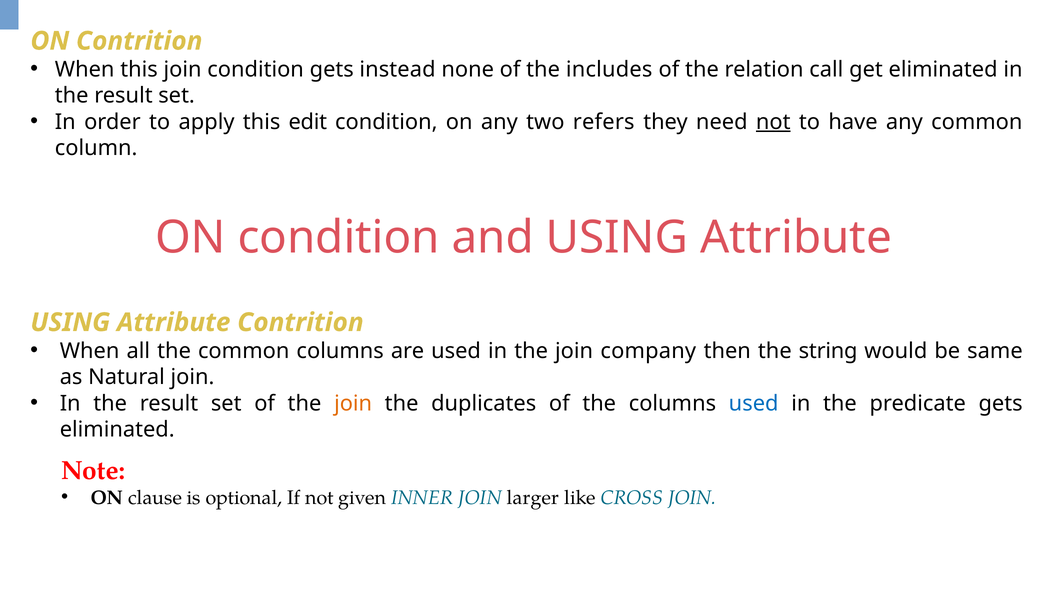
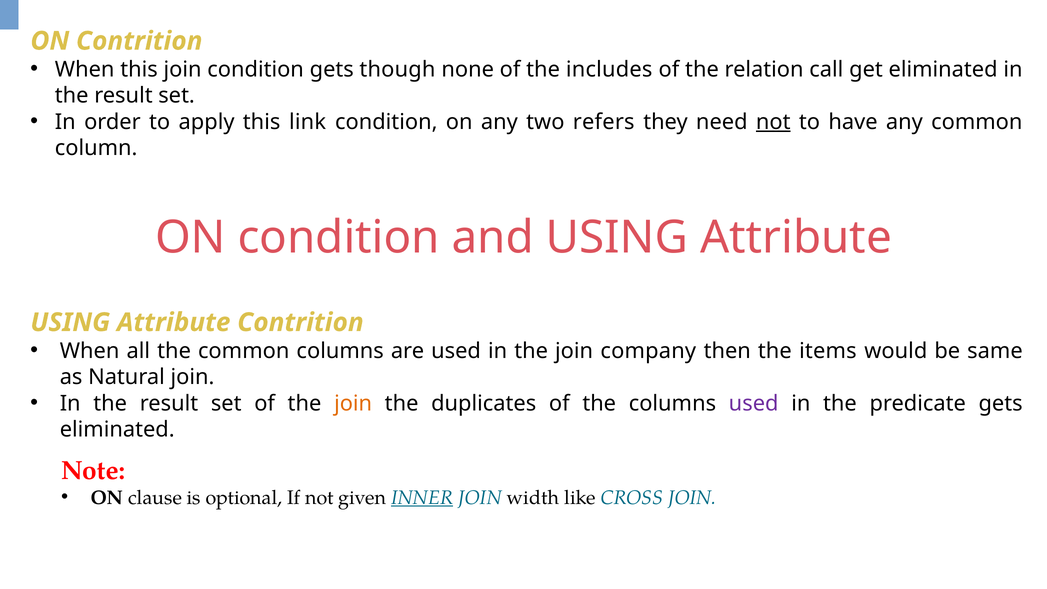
instead: instead -> though
edit: edit -> link
string: string -> items
used at (754, 403) colour: blue -> purple
INNER underline: none -> present
larger: larger -> width
